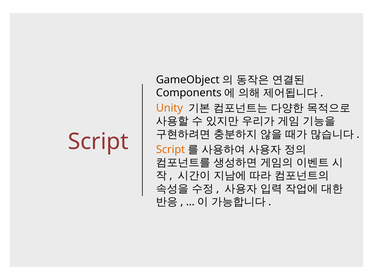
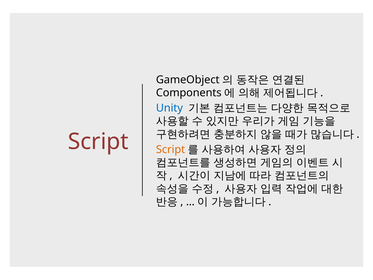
Unity colour: orange -> blue
